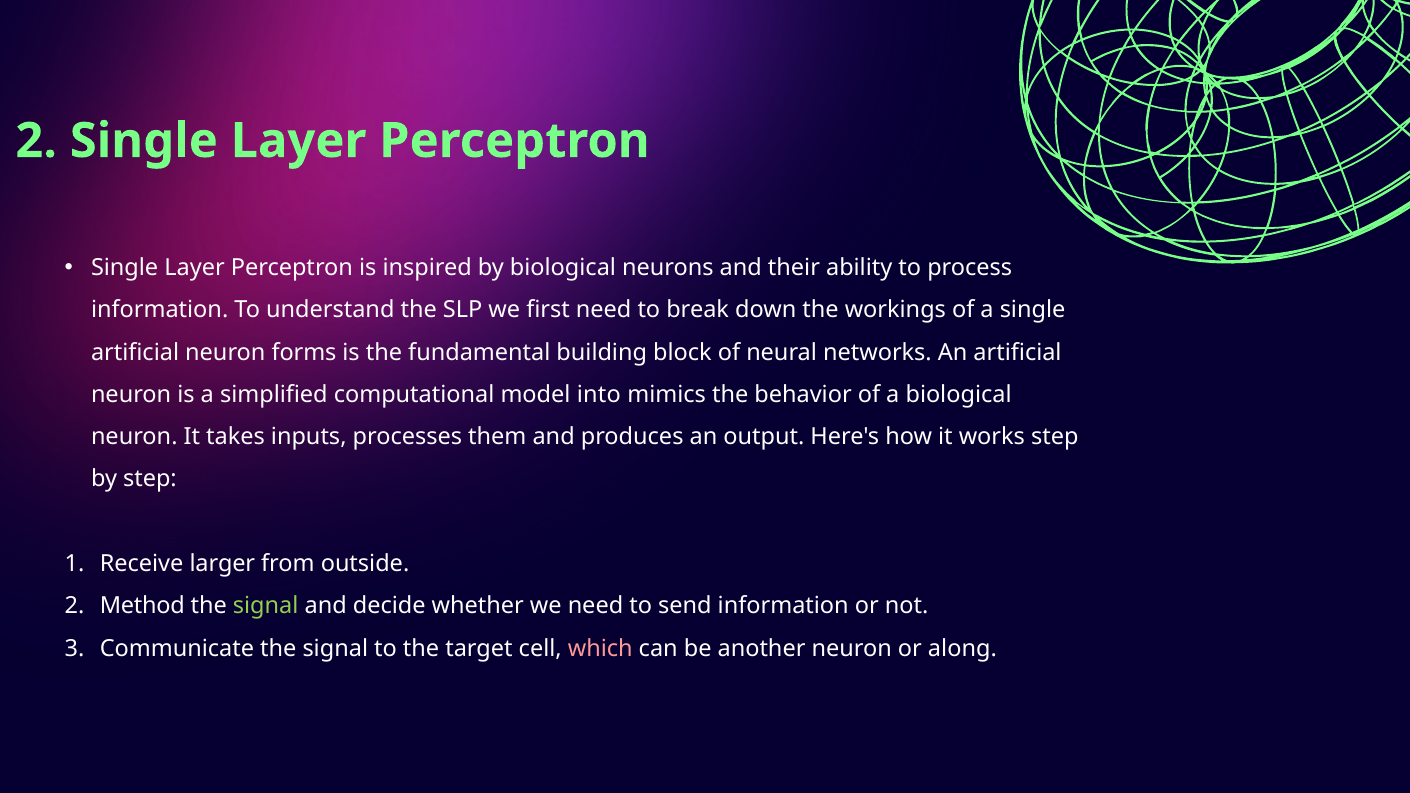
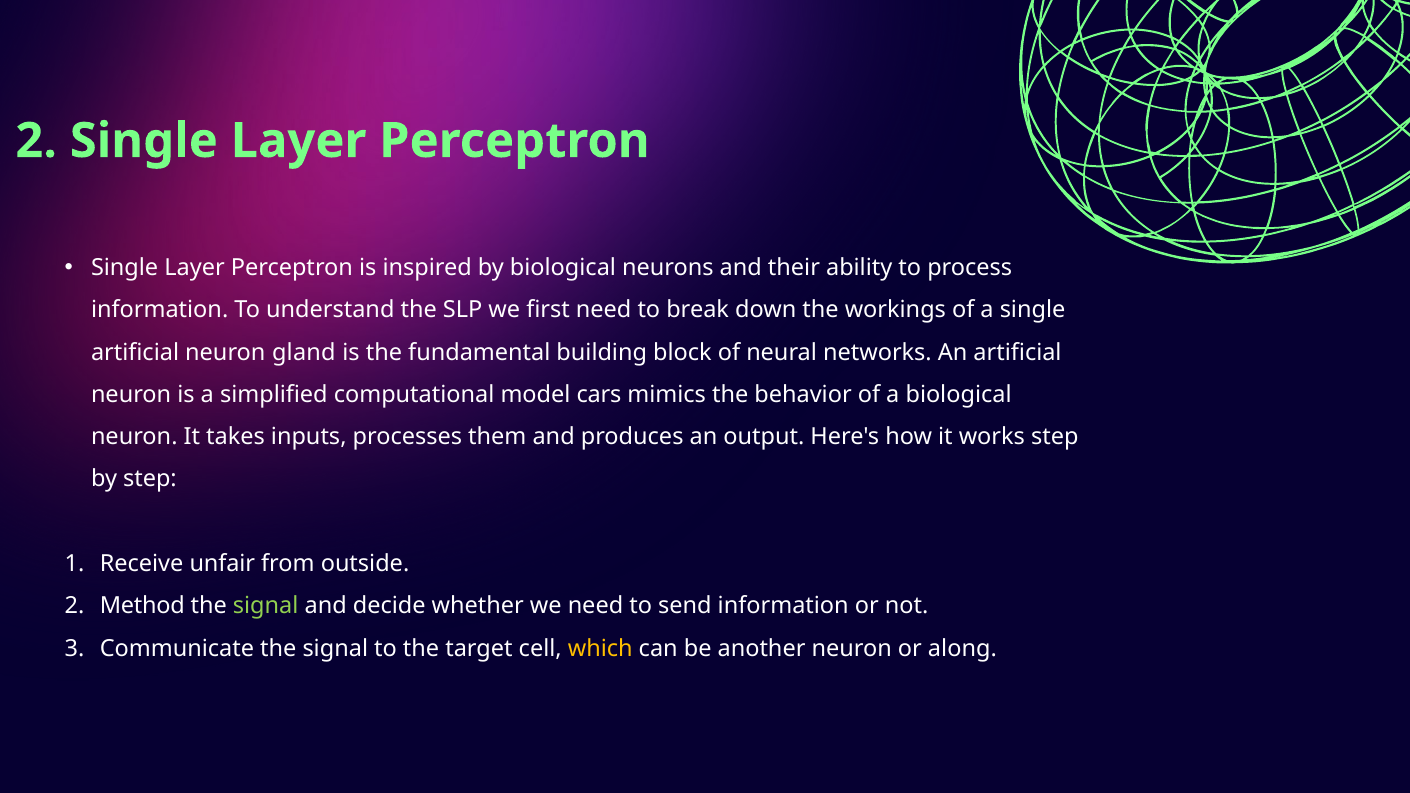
forms: forms -> gland
into: into -> cars
larger: larger -> unfair
which colour: pink -> yellow
